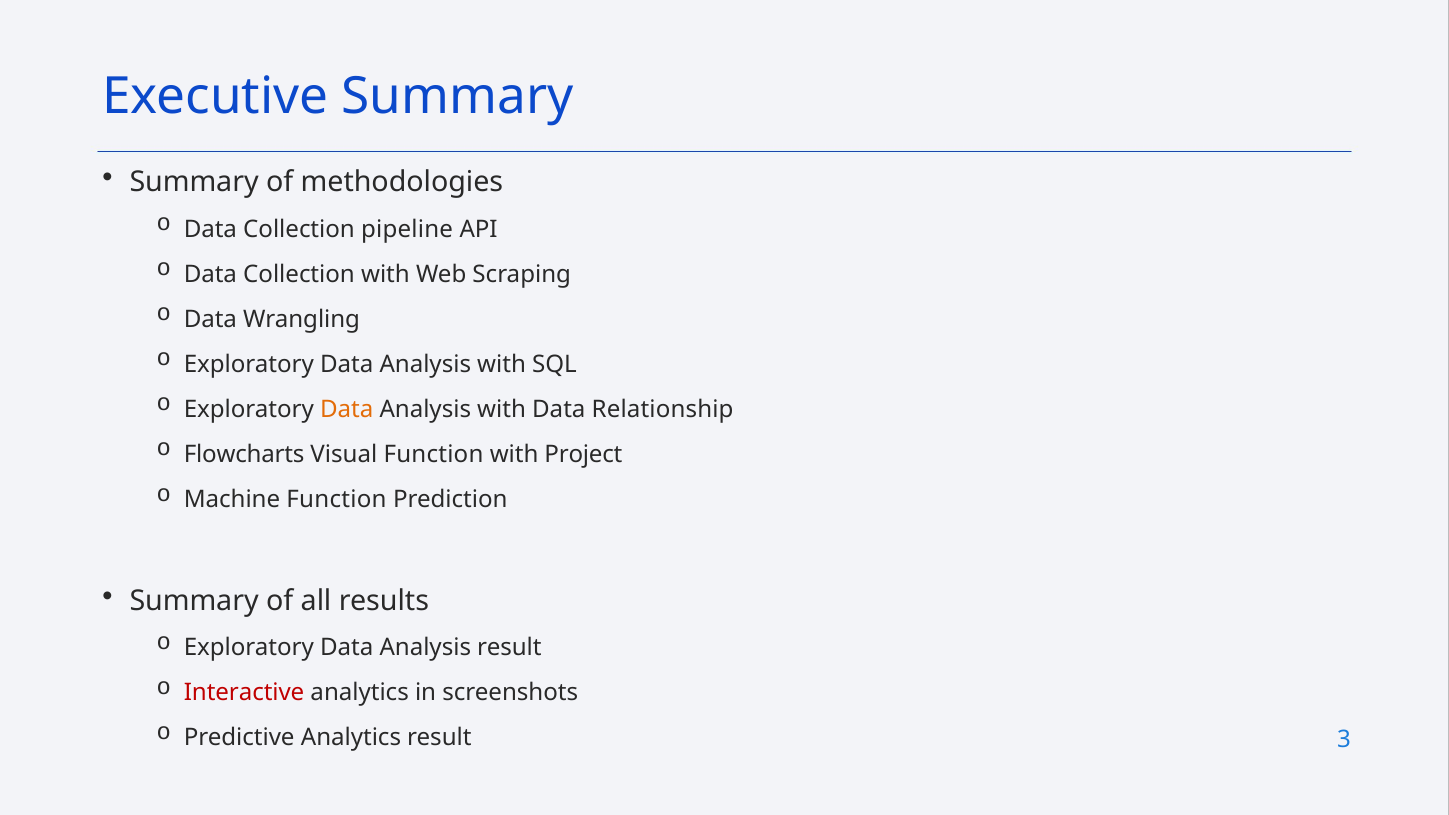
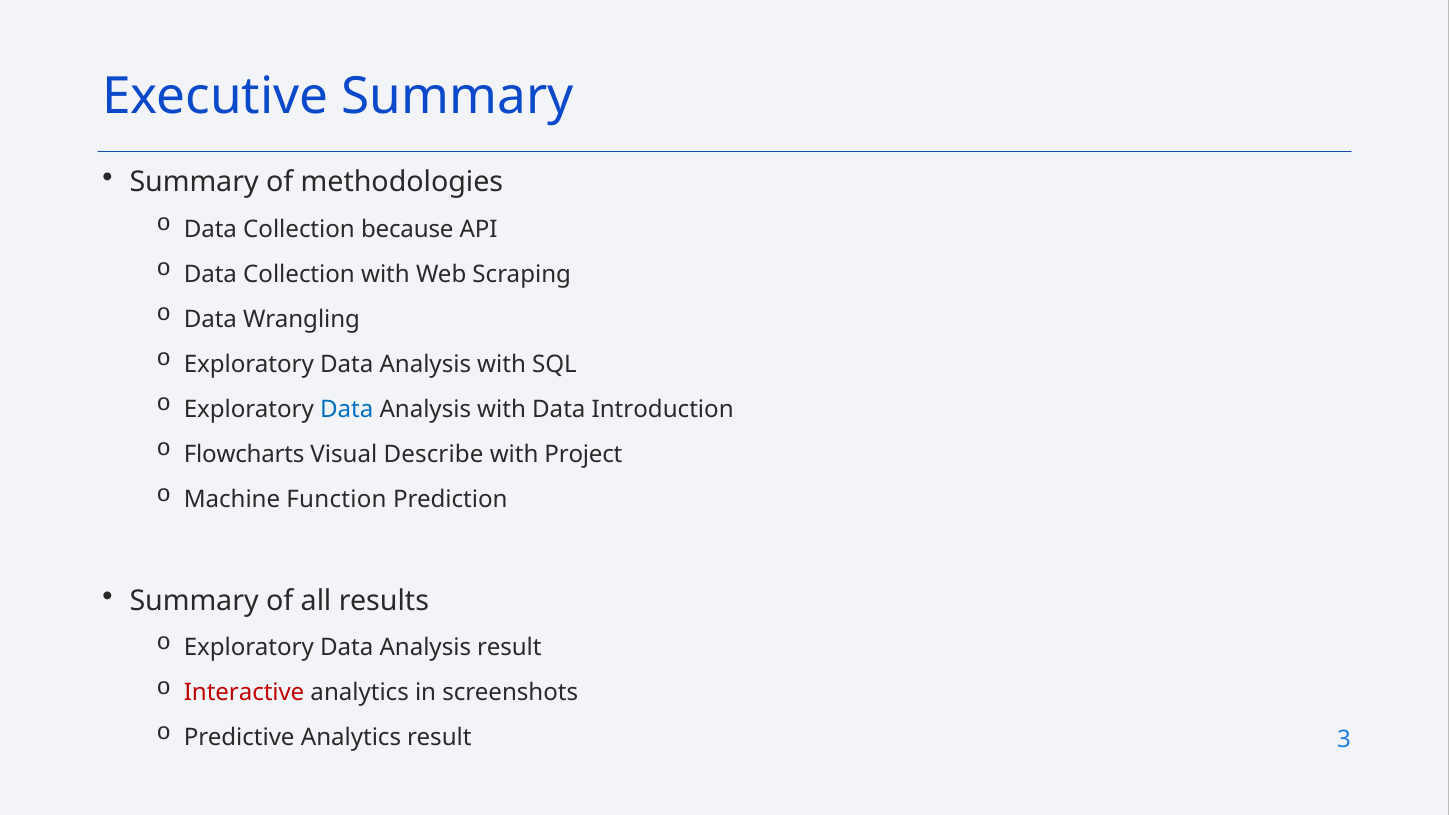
pipeline: pipeline -> because
Data at (347, 409) colour: orange -> blue
Relationship: Relationship -> Introduction
Visual Function: Function -> Describe
